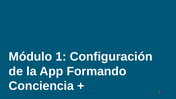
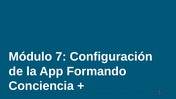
1: 1 -> 7
